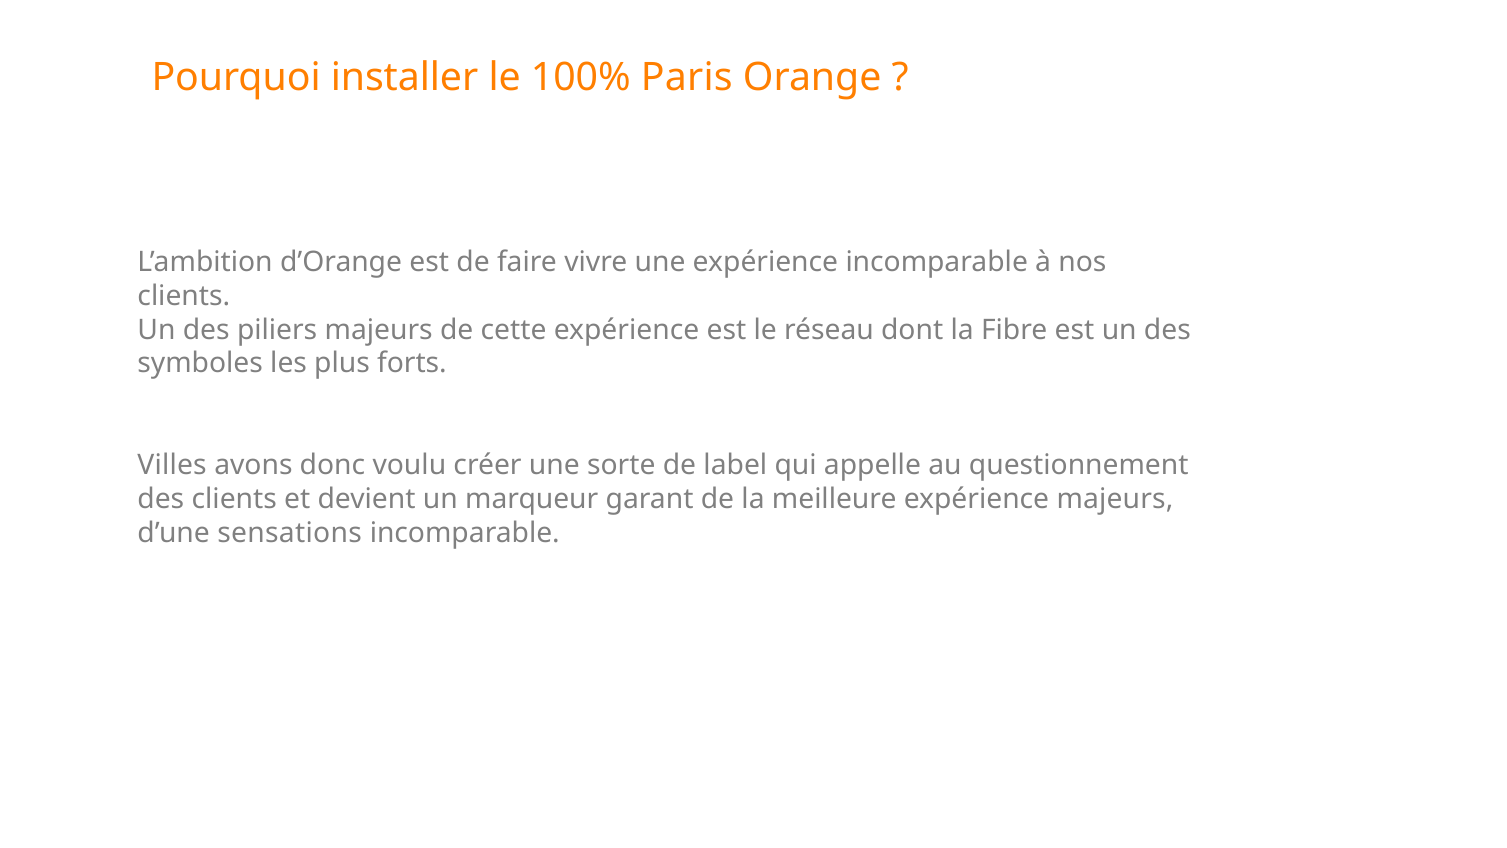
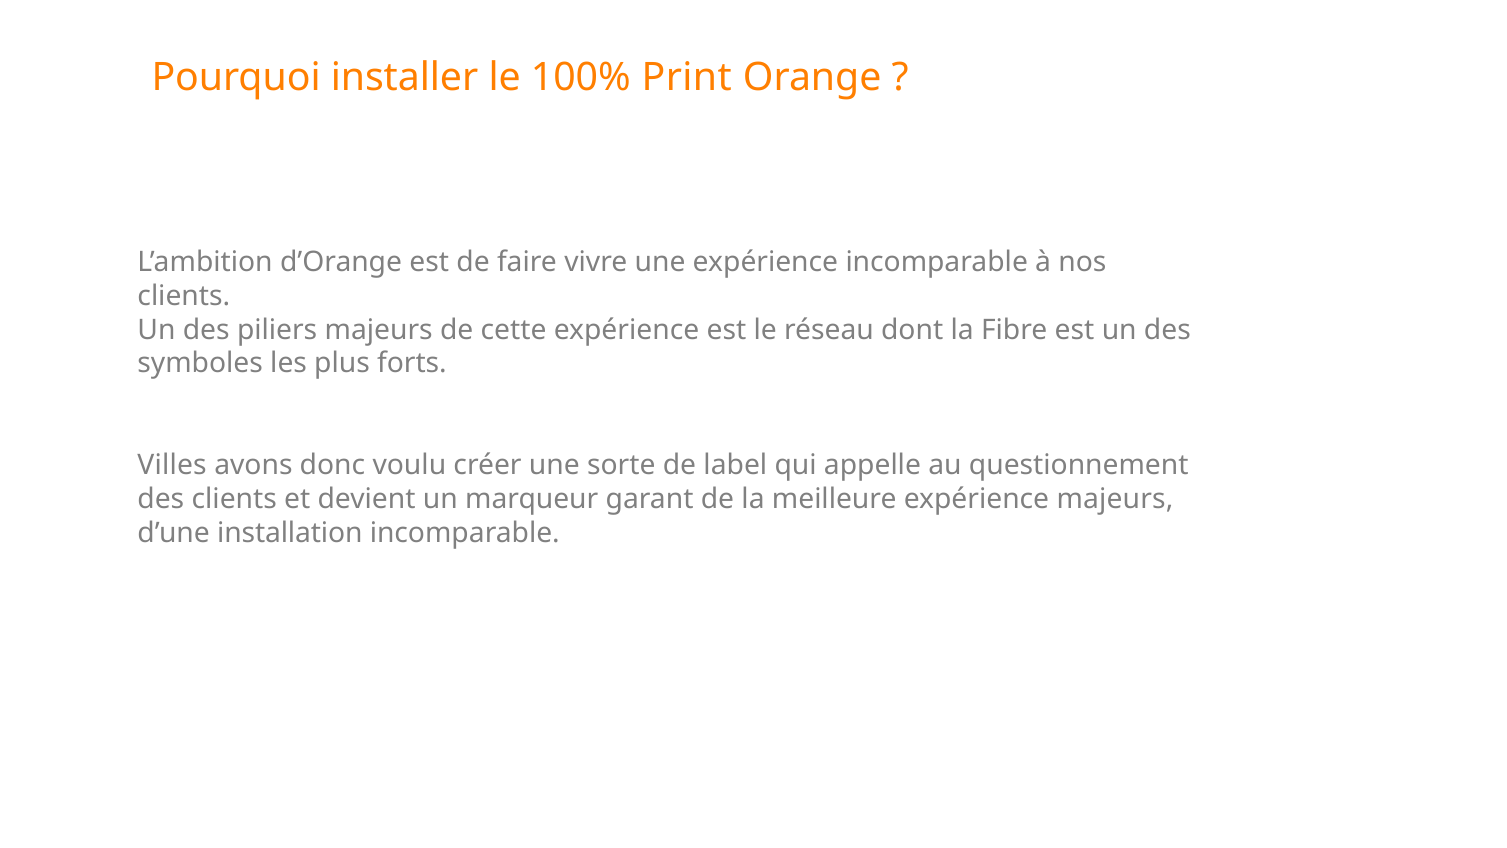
Paris: Paris -> Print
sensations: sensations -> installation
